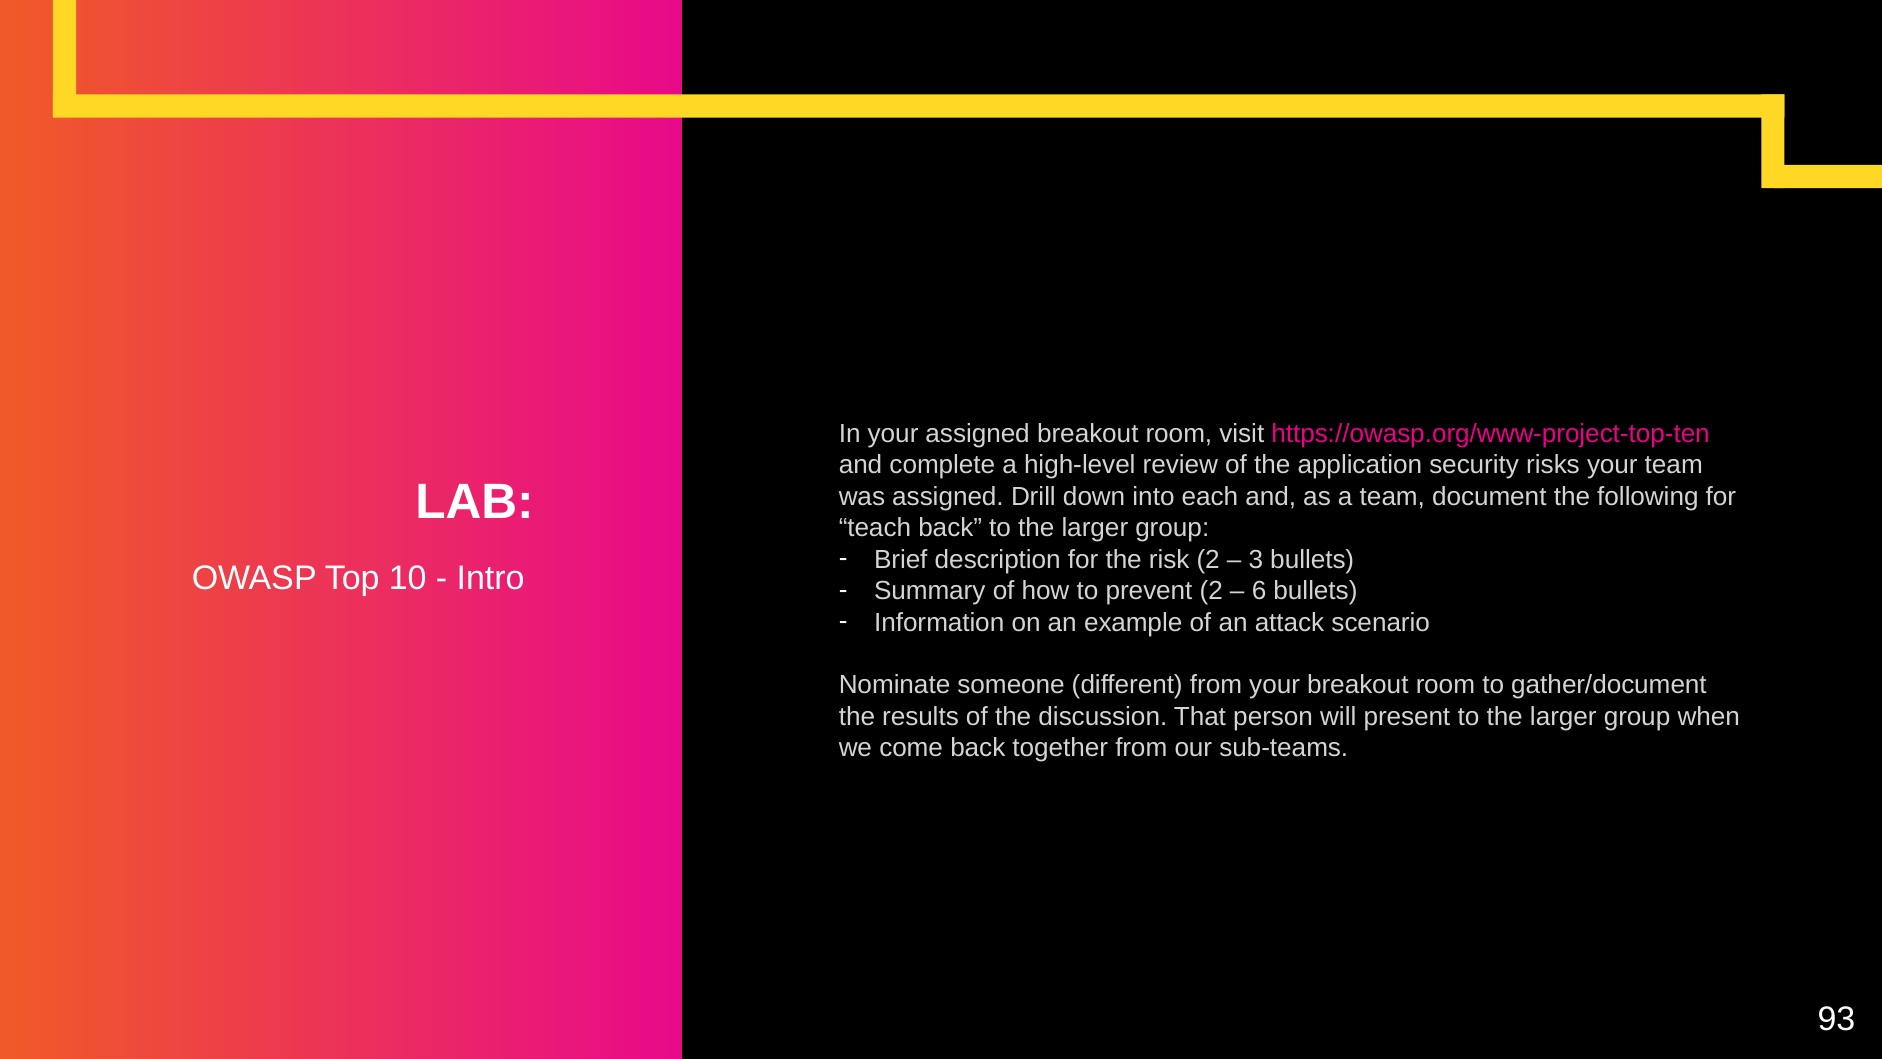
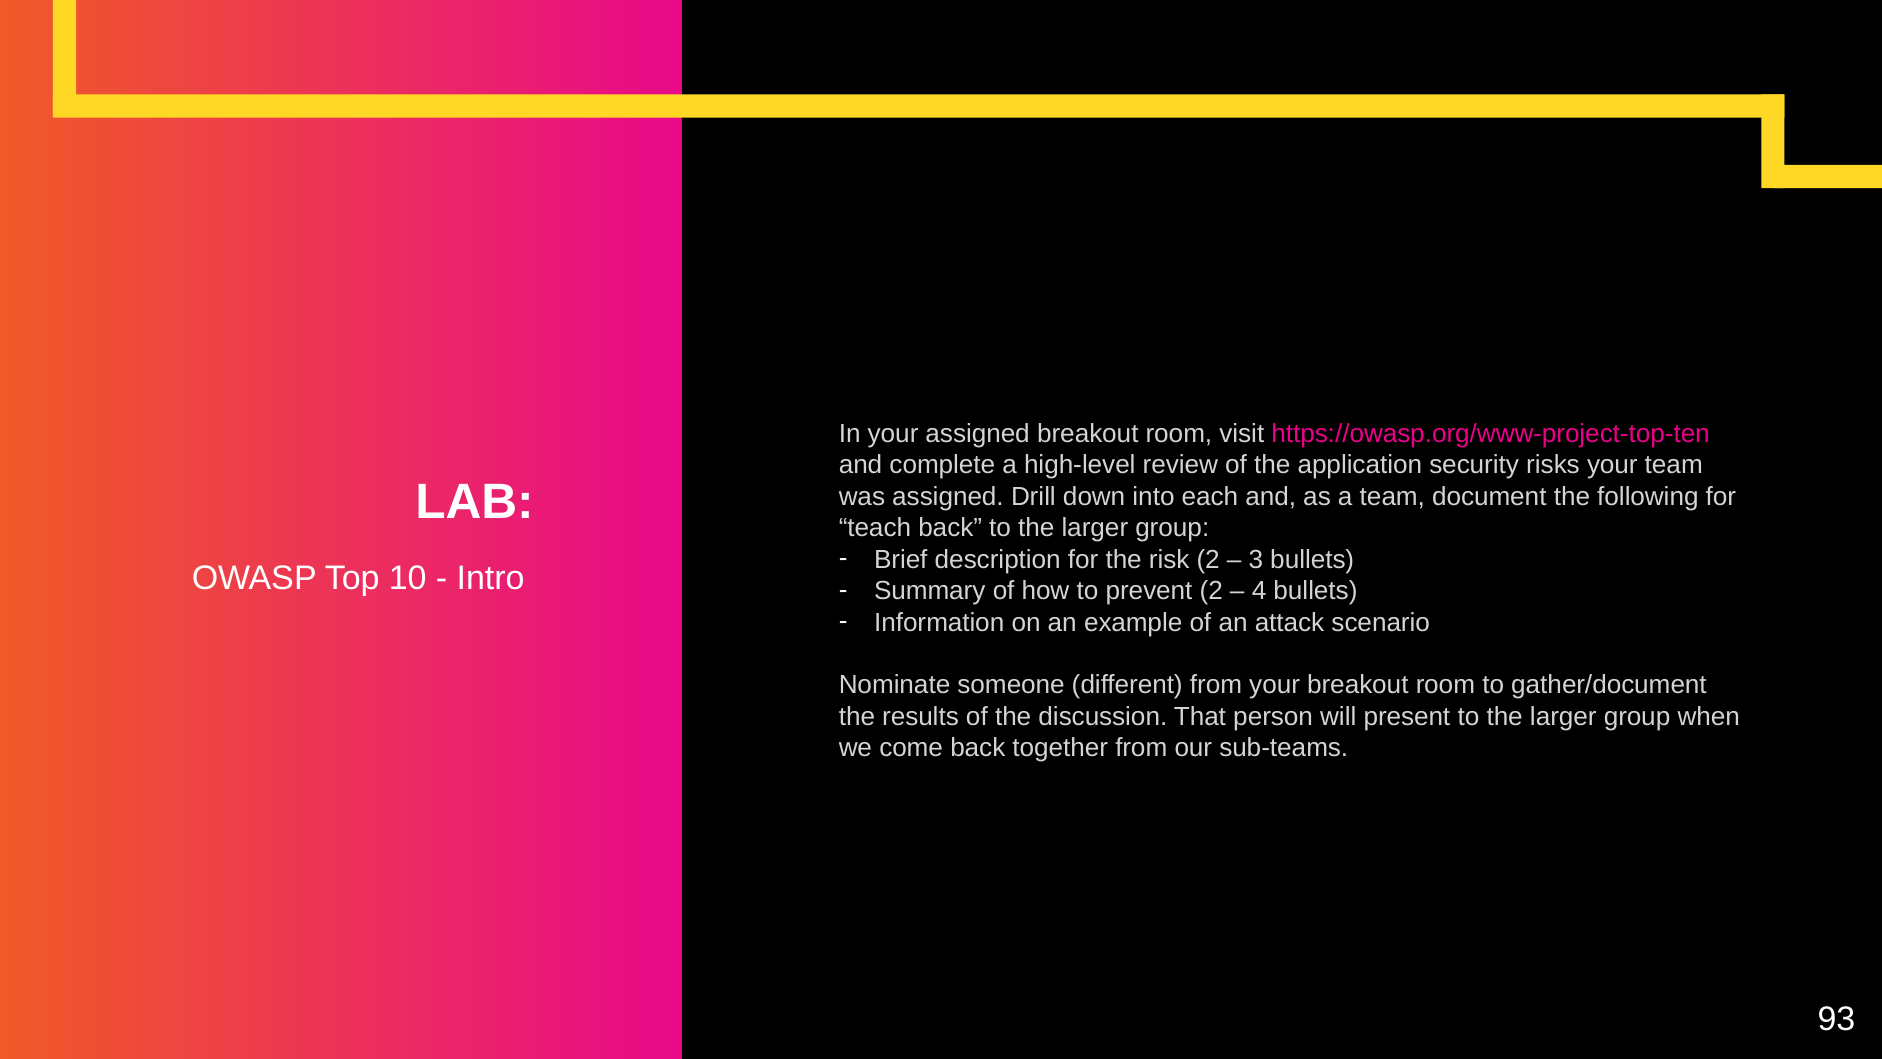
6: 6 -> 4
